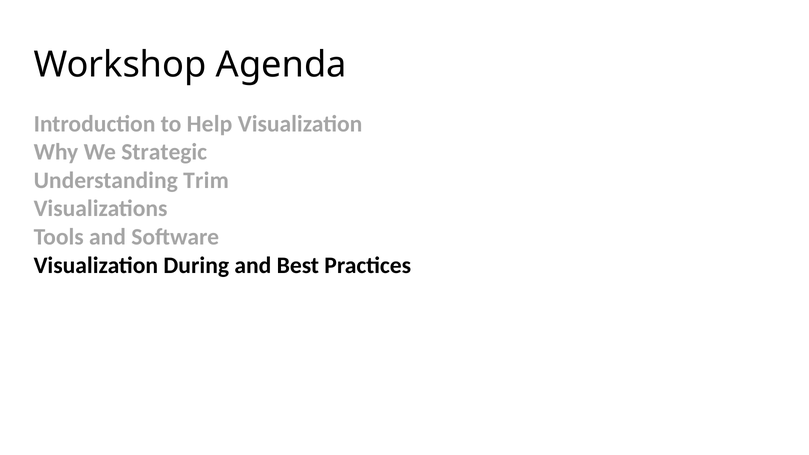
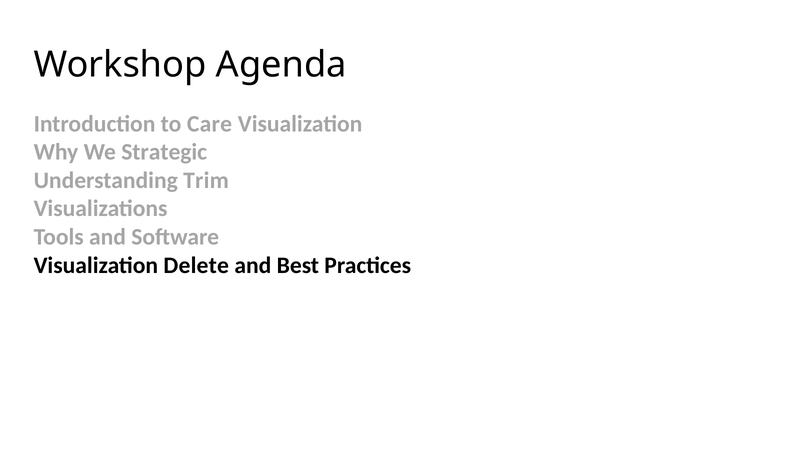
Help: Help -> Care
During: During -> Delete
